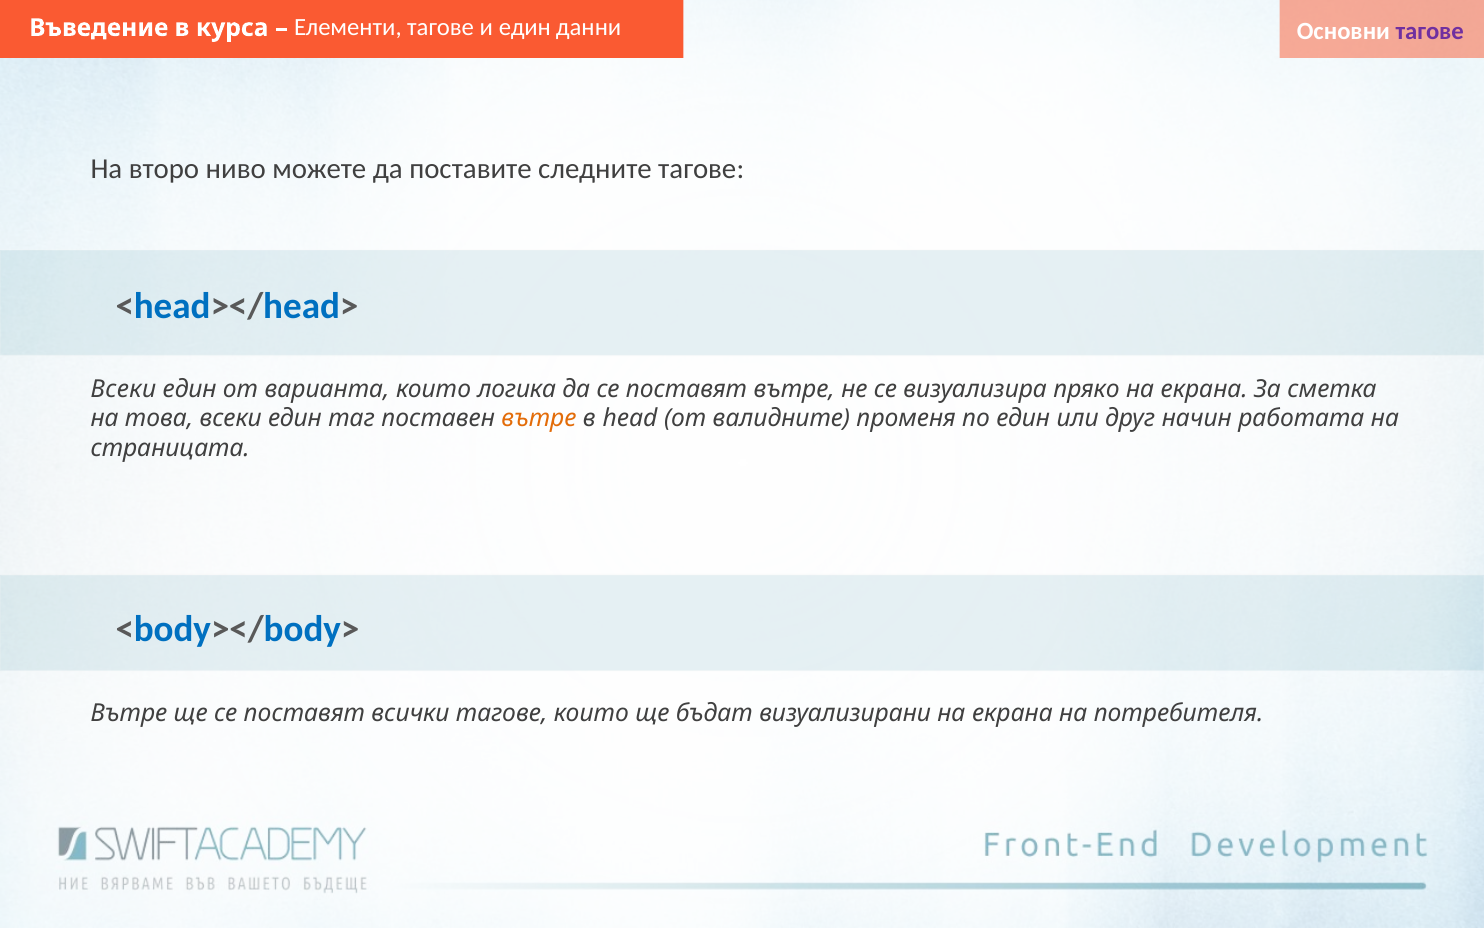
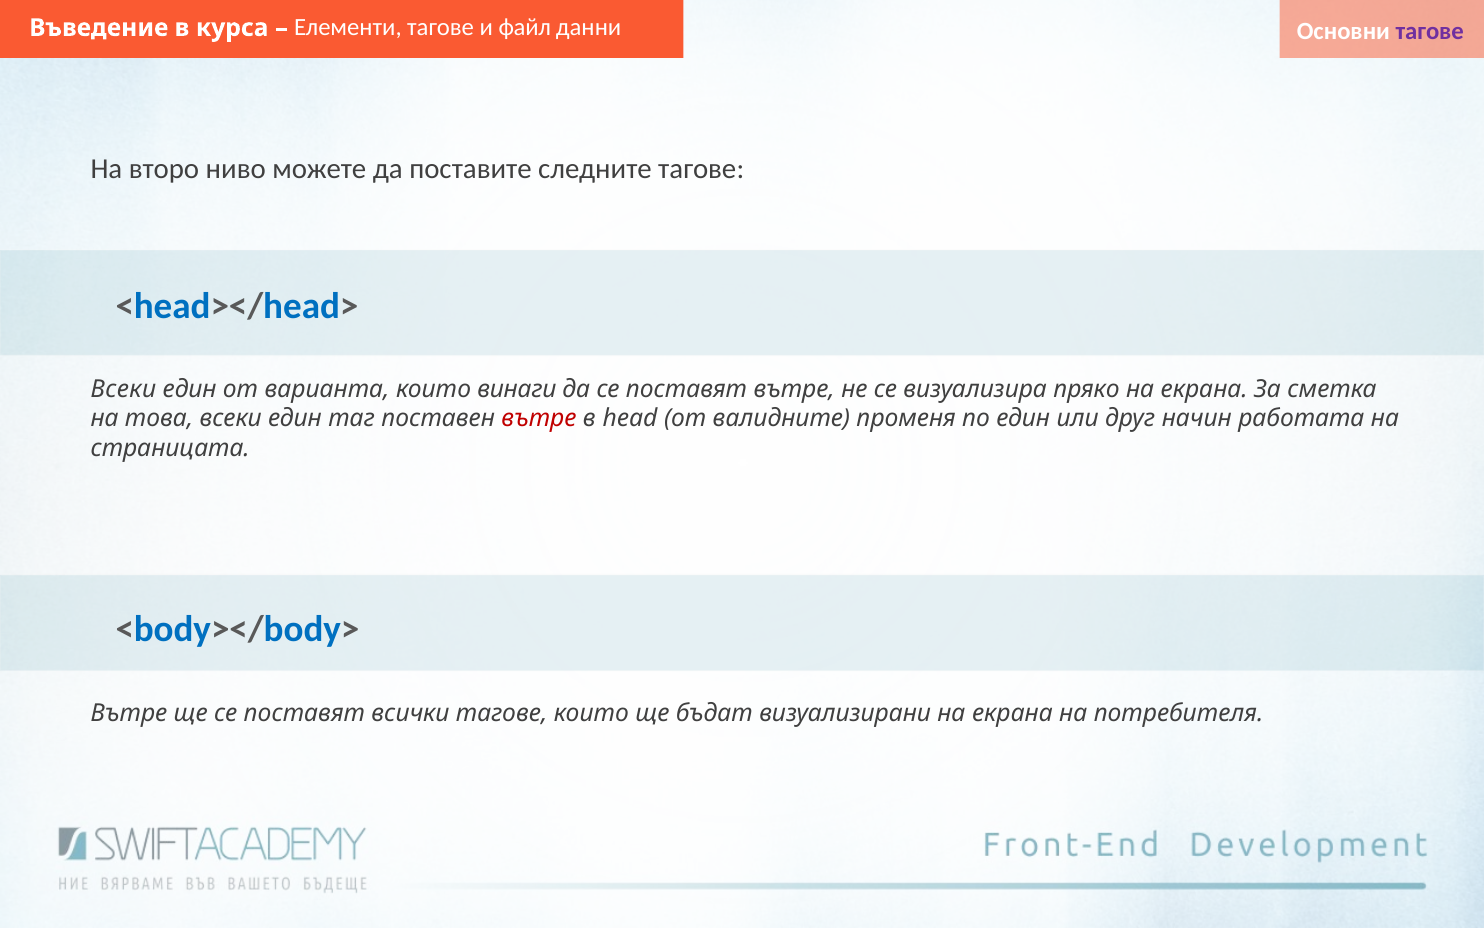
и един: един -> файл
логика: логика -> винаги
вътре at (539, 418) colour: orange -> red
